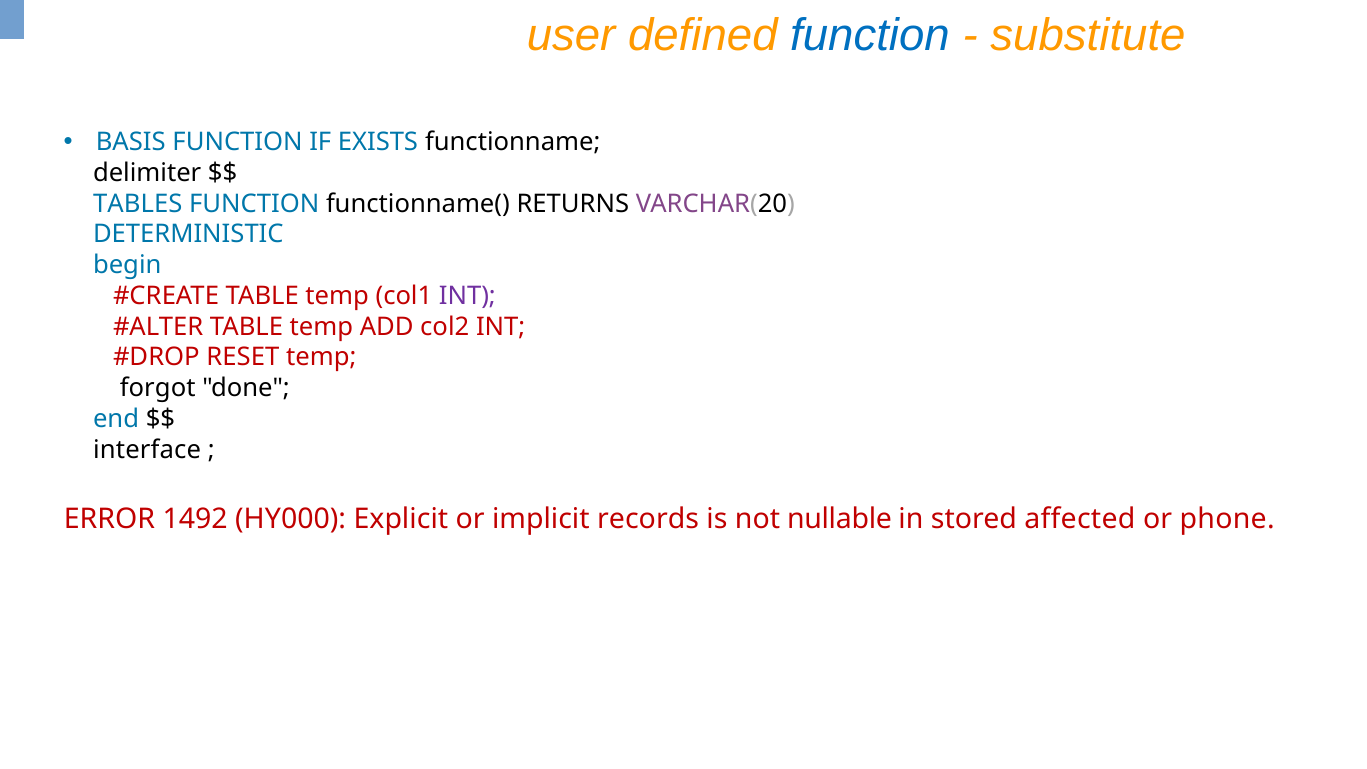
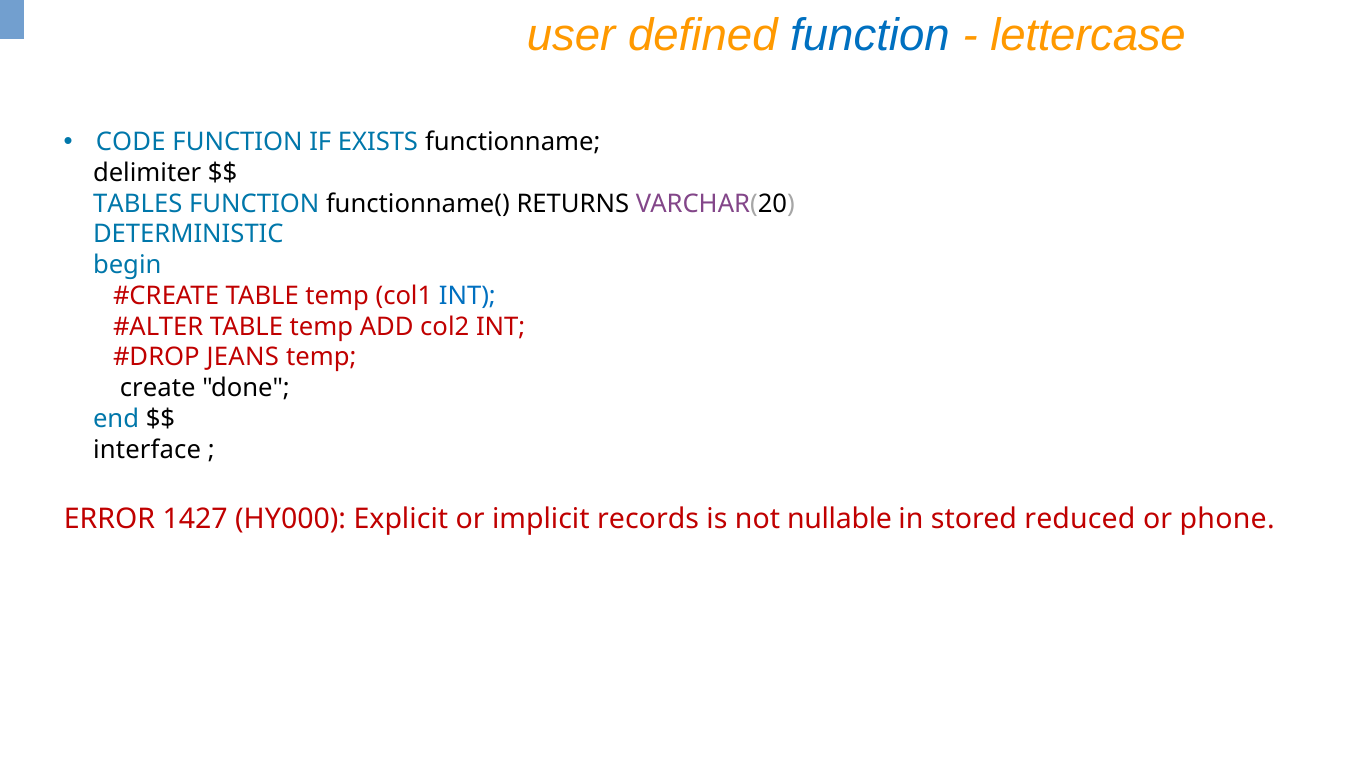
substitute: substitute -> lettercase
BASIS: BASIS -> CODE
INT at (467, 296) colour: purple -> blue
RESET: RESET -> JEANS
forgot: forgot -> create
1492: 1492 -> 1427
affected: affected -> reduced
